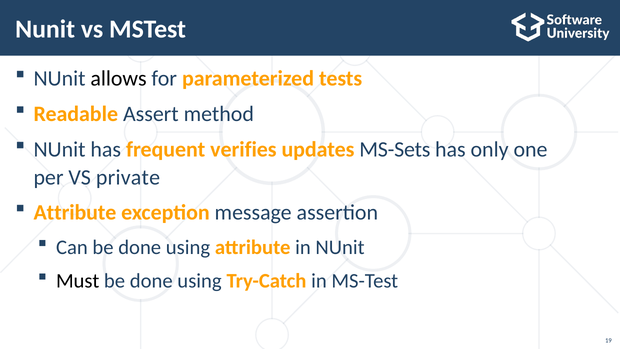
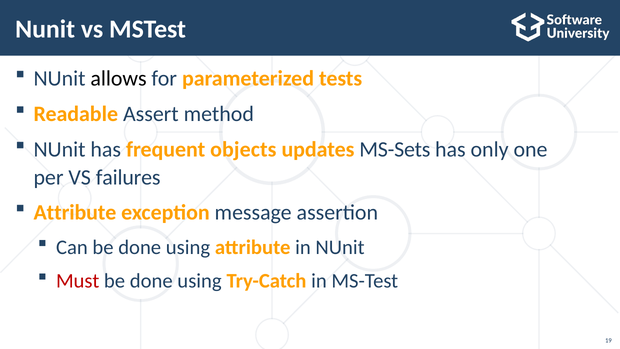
verifies: verifies -> objects
private: private -> failures
Must colour: black -> red
